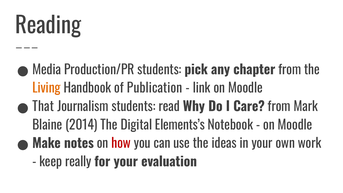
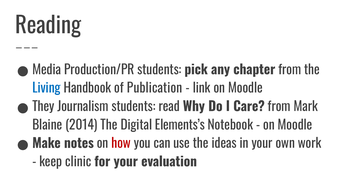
Living colour: orange -> blue
That: That -> They
really: really -> clinic
